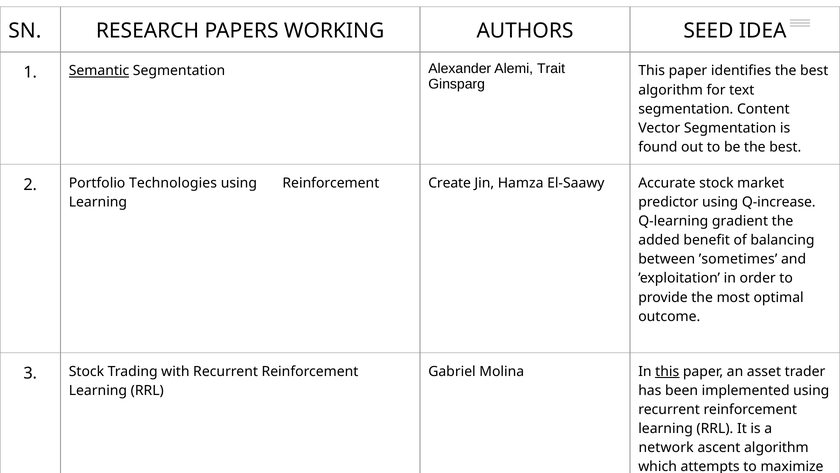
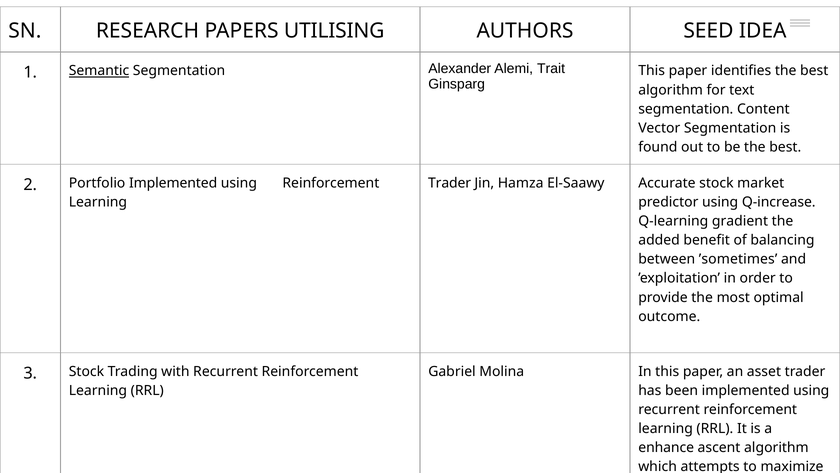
WORKING: WORKING -> UTILISING
Create at (450, 183): Create -> Trader
Portfolio Technologies: Technologies -> Implemented
this at (667, 371) underline: present -> none
network at (666, 447): network -> enhance
